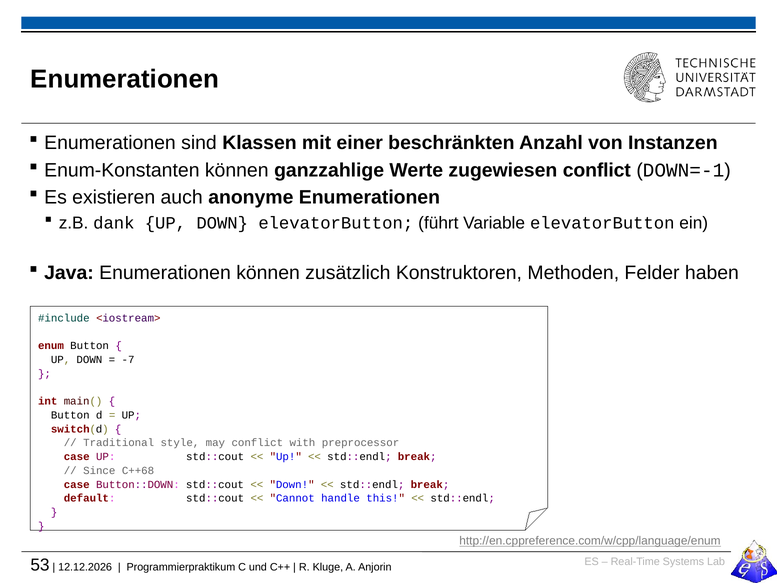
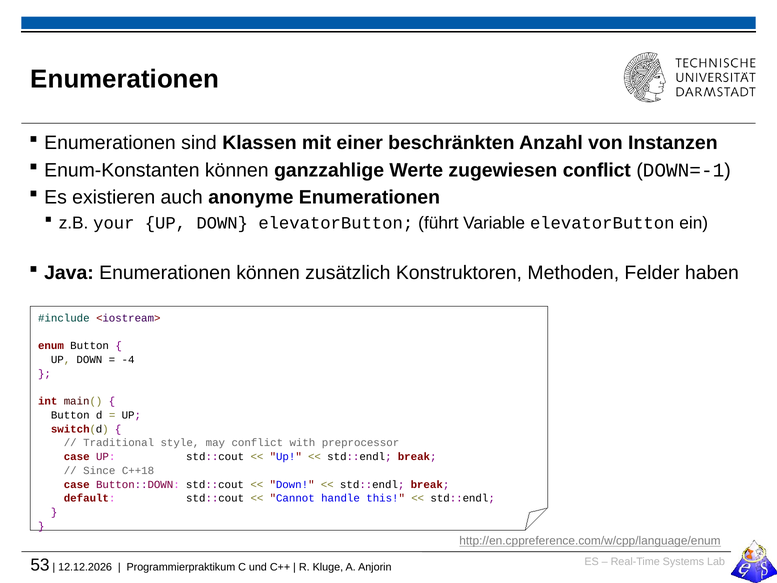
dank: dank -> your
-7: -7 -> -4
C++68: C++68 -> C++18
